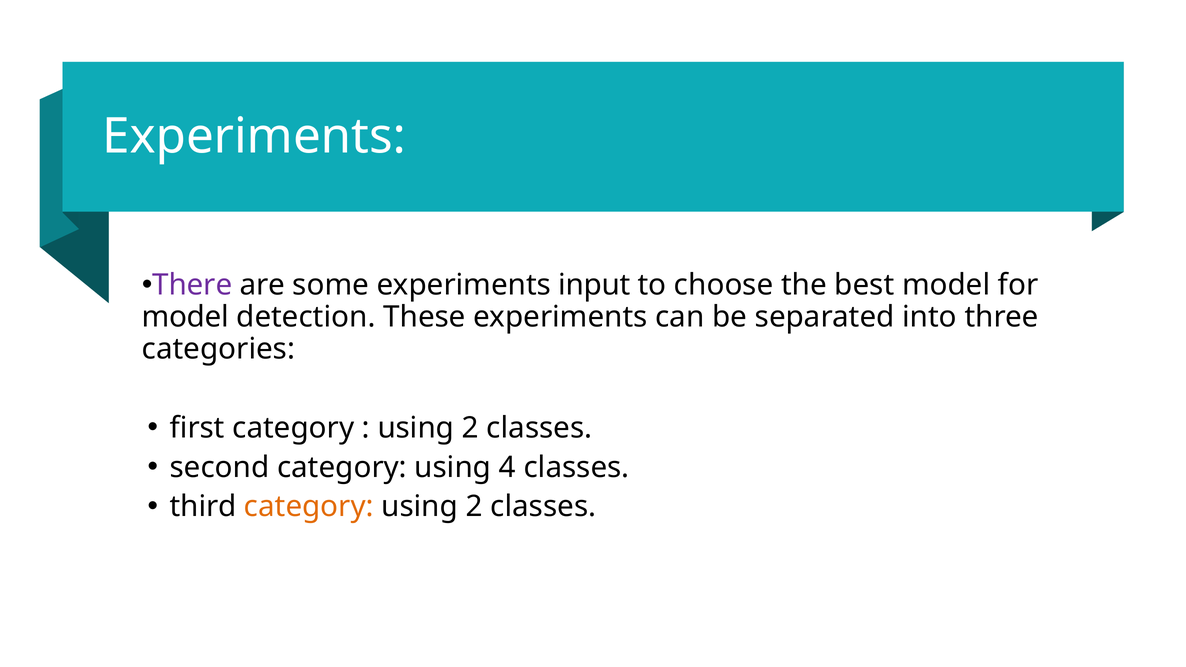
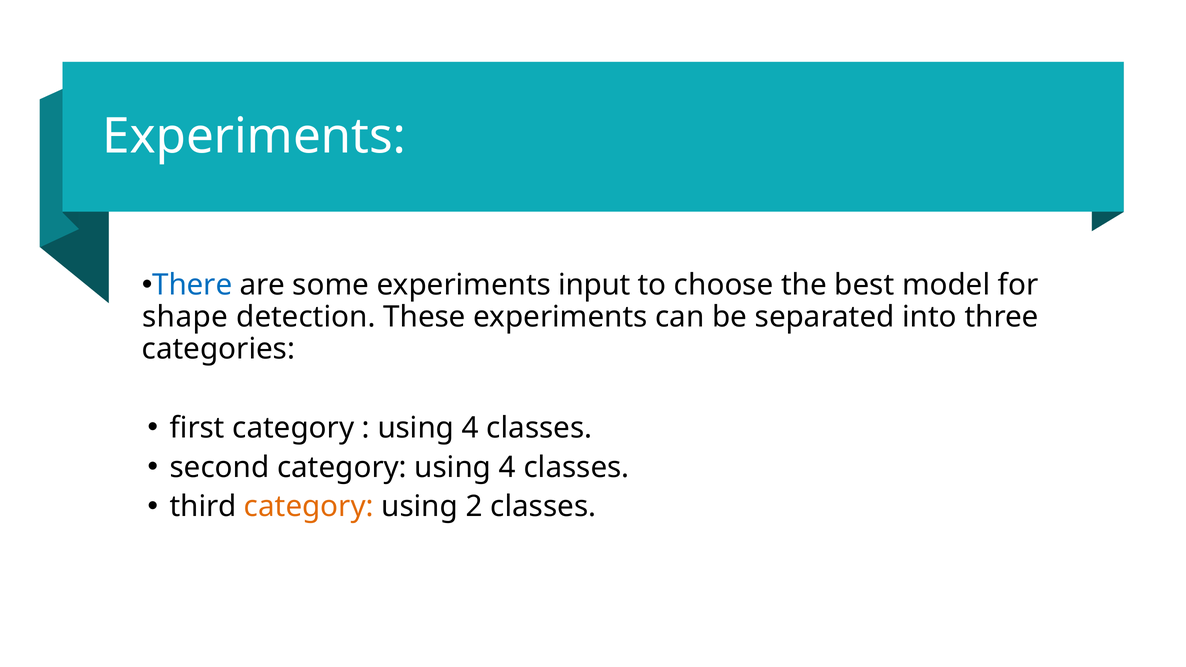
There colour: purple -> blue
model at (185, 317): model -> shape
2 at (470, 428): 2 -> 4
